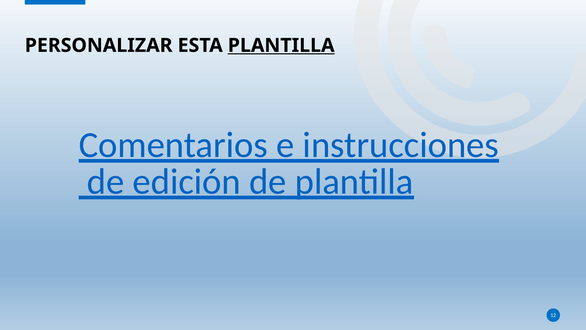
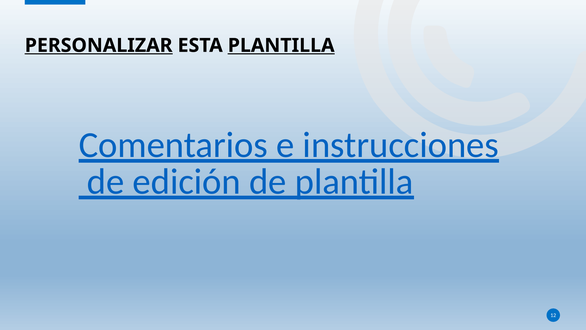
PERSONALIZAR underline: none -> present
